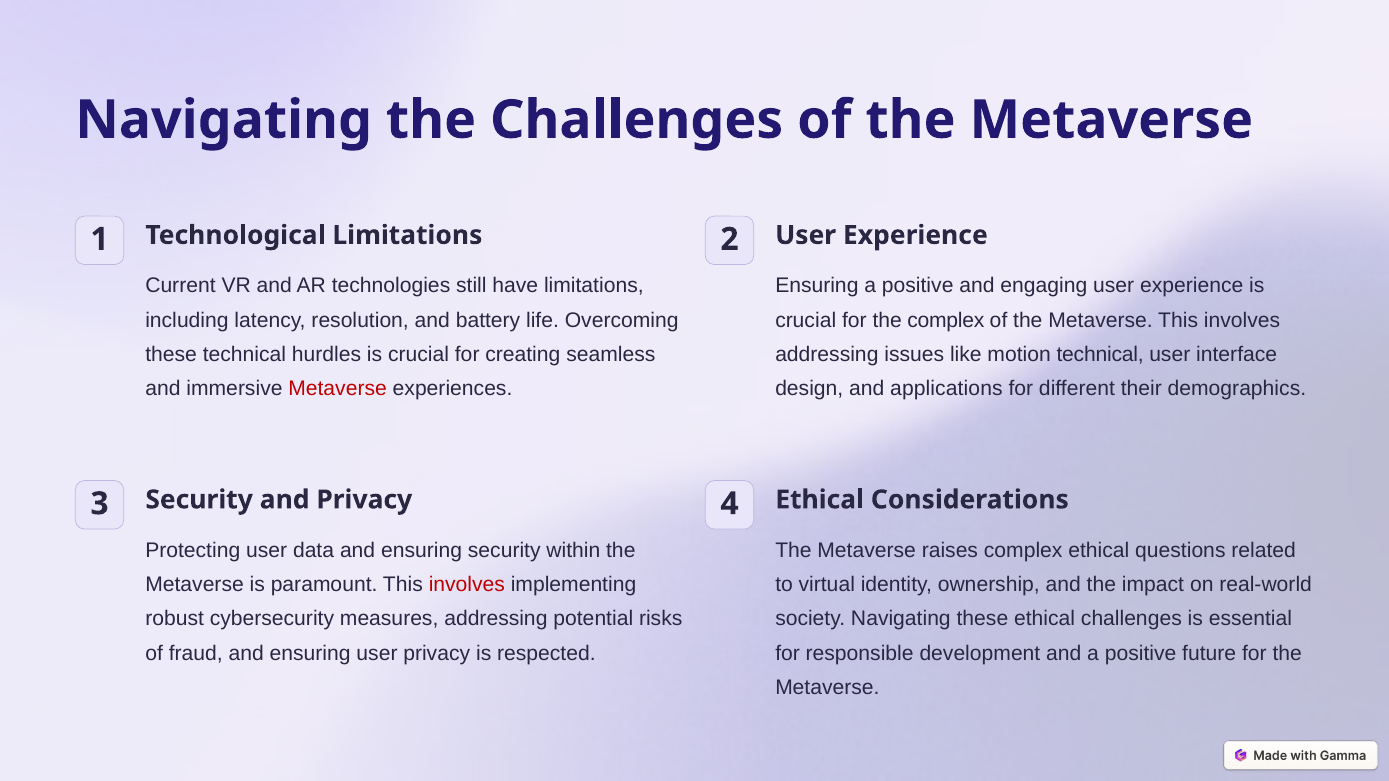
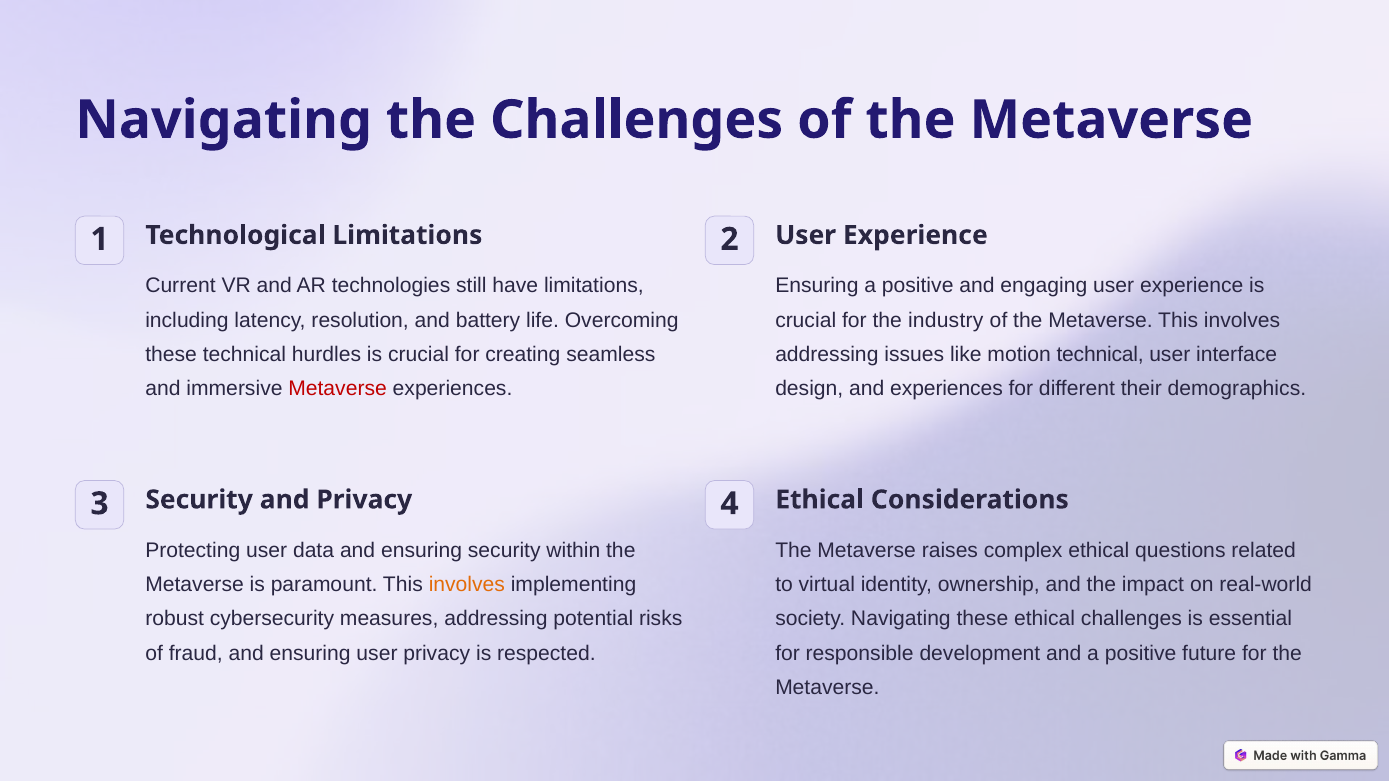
the complex: complex -> industry
and applications: applications -> experiences
involves at (467, 585) colour: red -> orange
